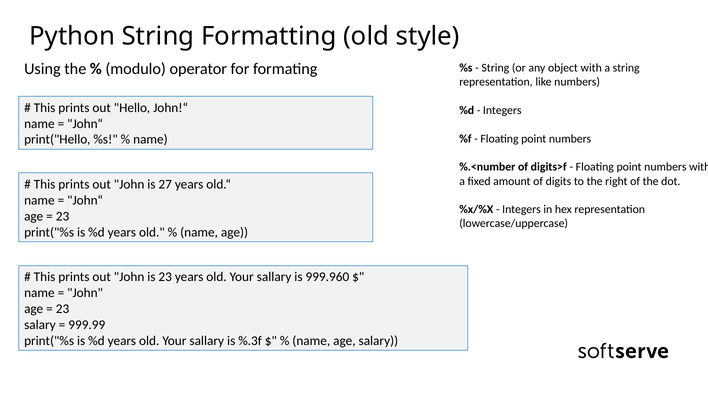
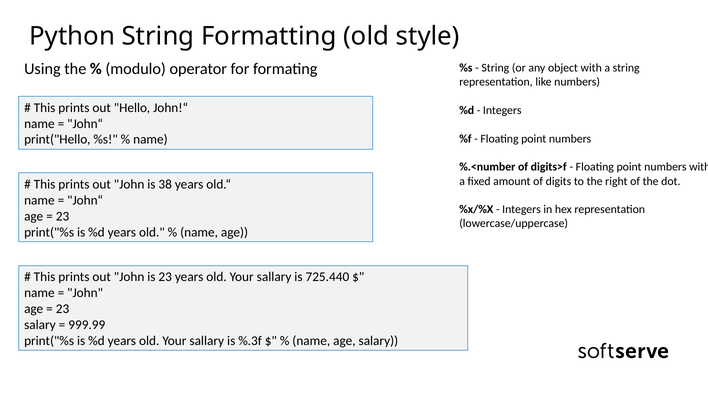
27: 27 -> 38
999.960: 999.960 -> 725.440
